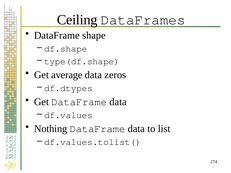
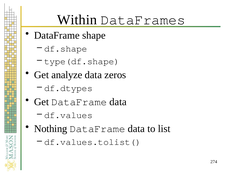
Ceiling: Ceiling -> Within
average: average -> analyze
